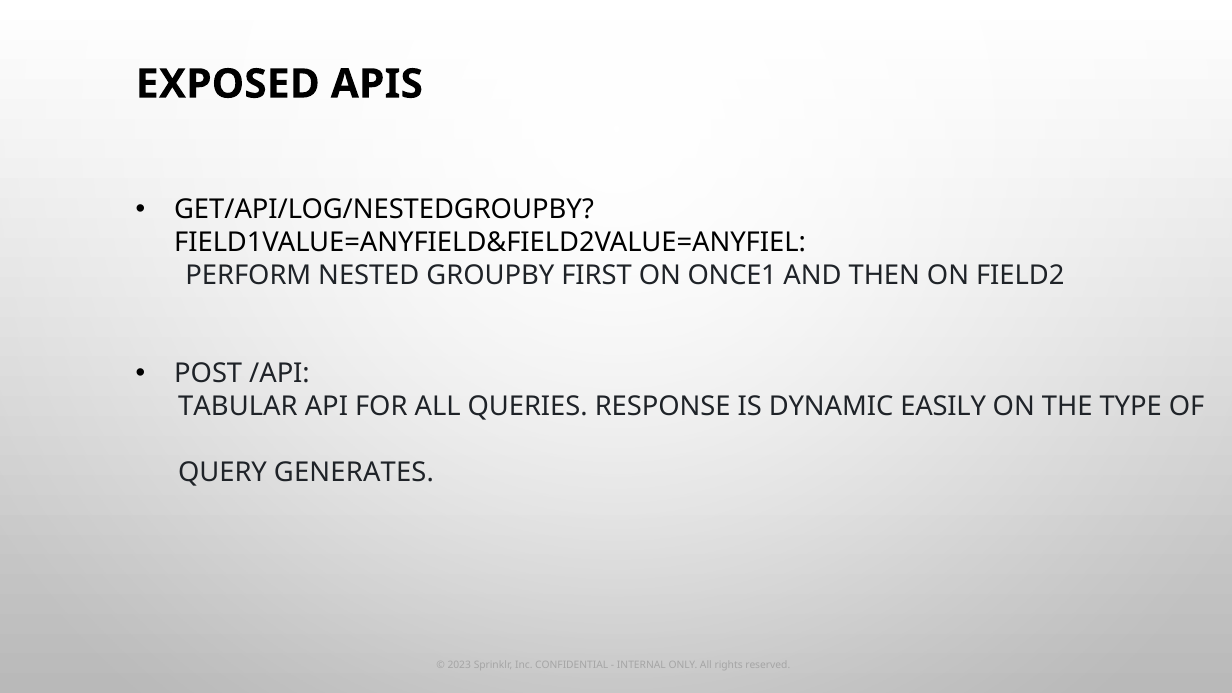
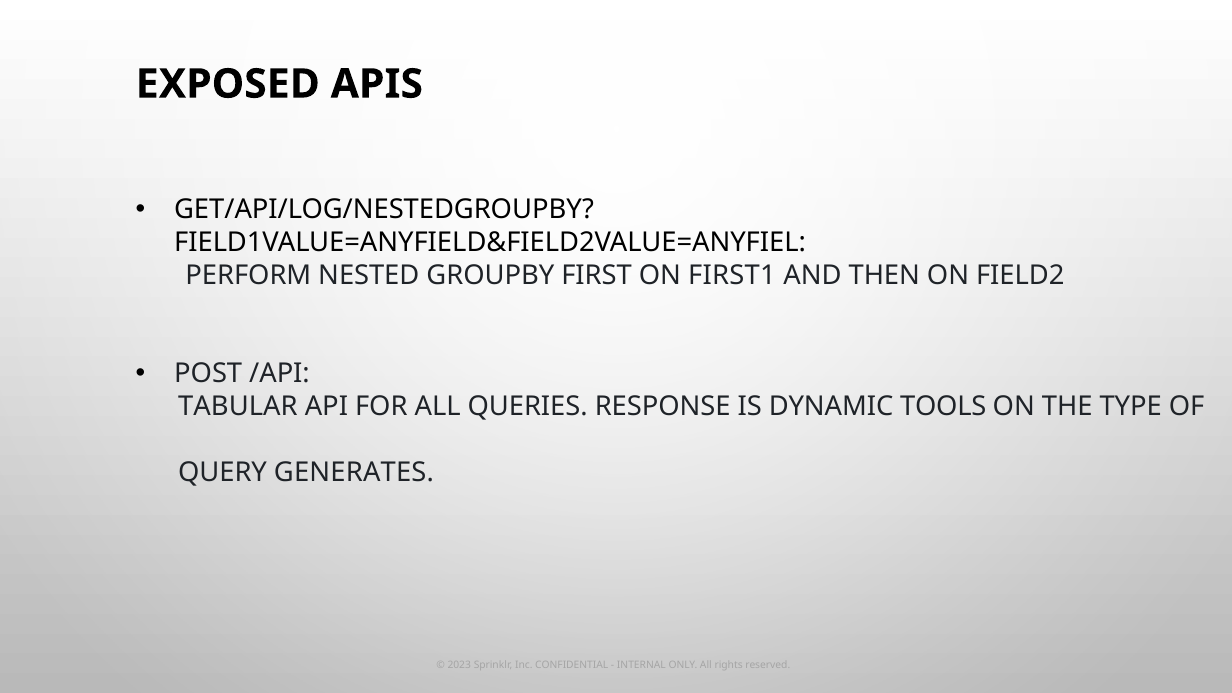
ONCE1: ONCE1 -> FIRST1
EASILY: EASILY -> TOOLS
